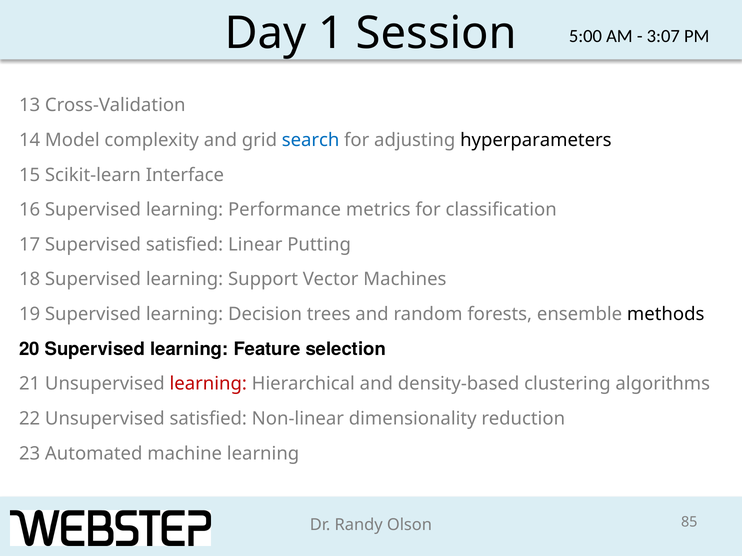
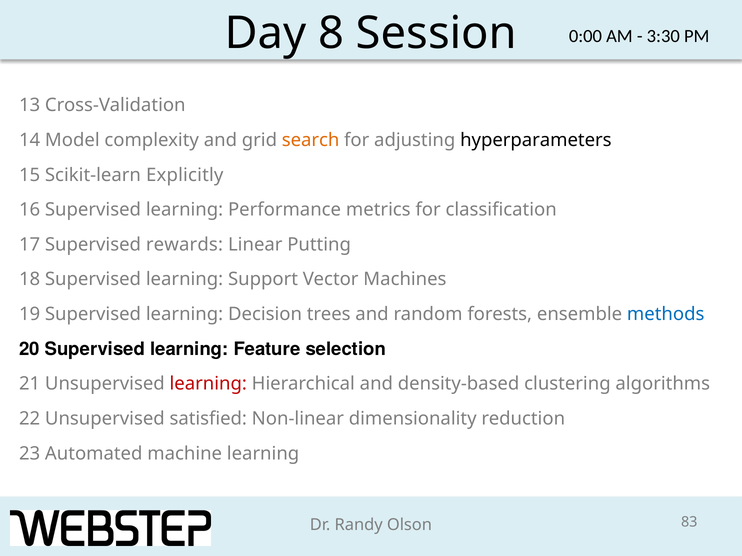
1: 1 -> 8
5:00: 5:00 -> 0:00
3:07: 3:07 -> 3:30
search colour: blue -> orange
Interface: Interface -> Explicitly
Supervised satisfied: satisfied -> rewards
methods colour: black -> blue
85: 85 -> 83
